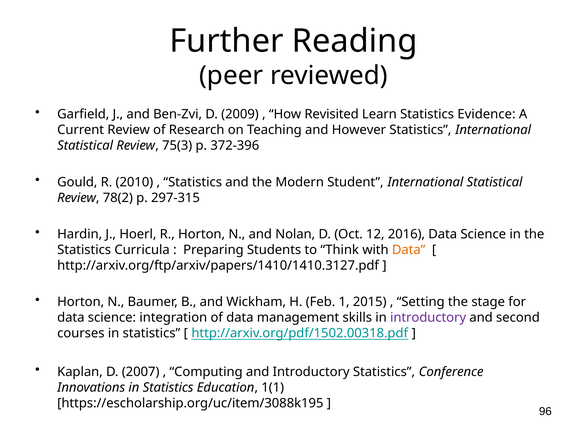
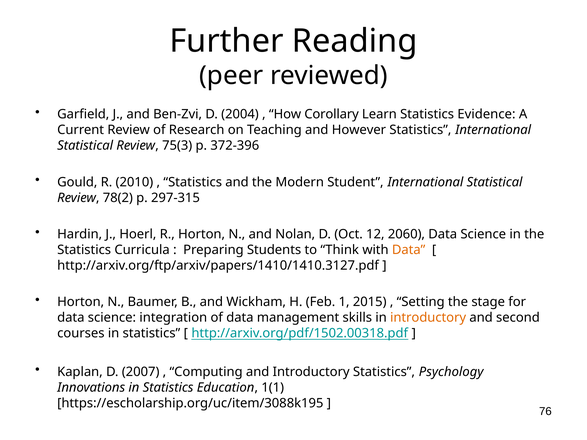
2009: 2009 -> 2004
Revisited: Revisited -> Corollary
2016: 2016 -> 2060
introductory at (428, 318) colour: purple -> orange
Conference: Conference -> Psychology
96: 96 -> 76
